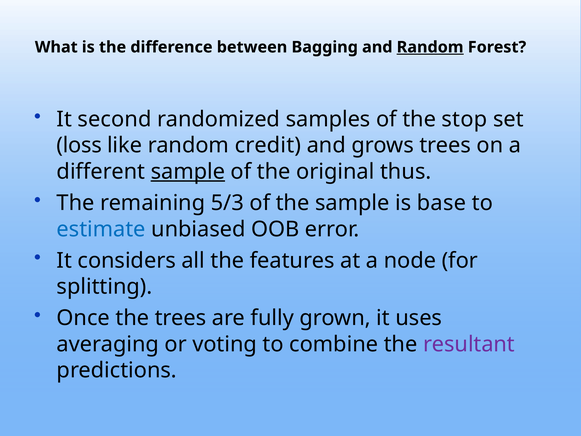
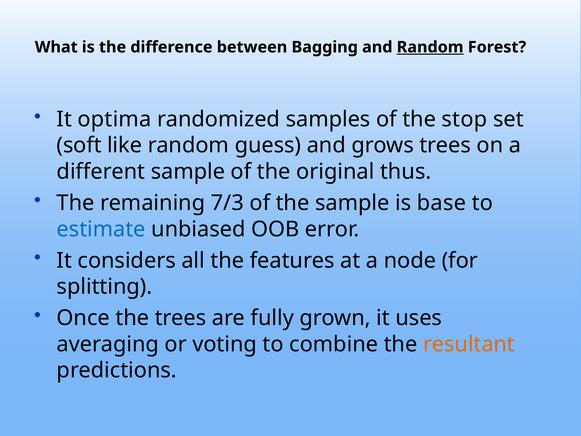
second: second -> optima
loss: loss -> soft
credit: credit -> guess
sample at (188, 172) underline: present -> none
5/3: 5/3 -> 7/3
resultant colour: purple -> orange
